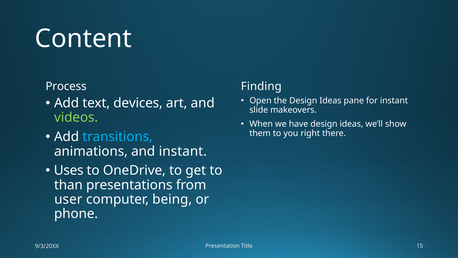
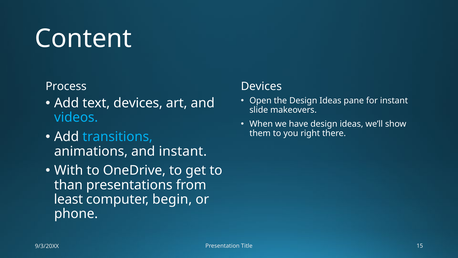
Finding at (261, 86): Finding -> Devices
videos colour: light green -> light blue
Uses: Uses -> With
user: user -> least
being: being -> begin
